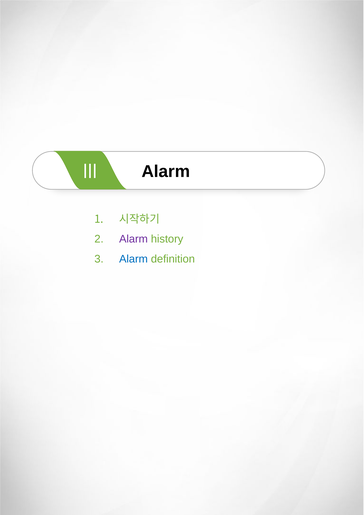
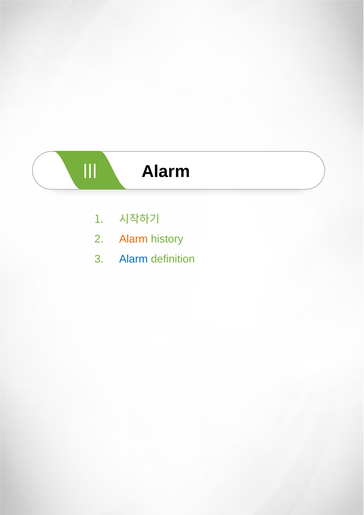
Alarm at (134, 239) colour: purple -> orange
